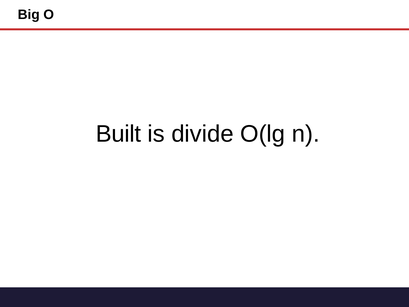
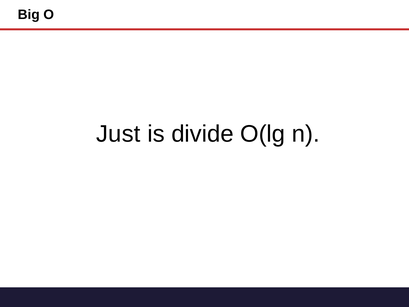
Built: Built -> Just
